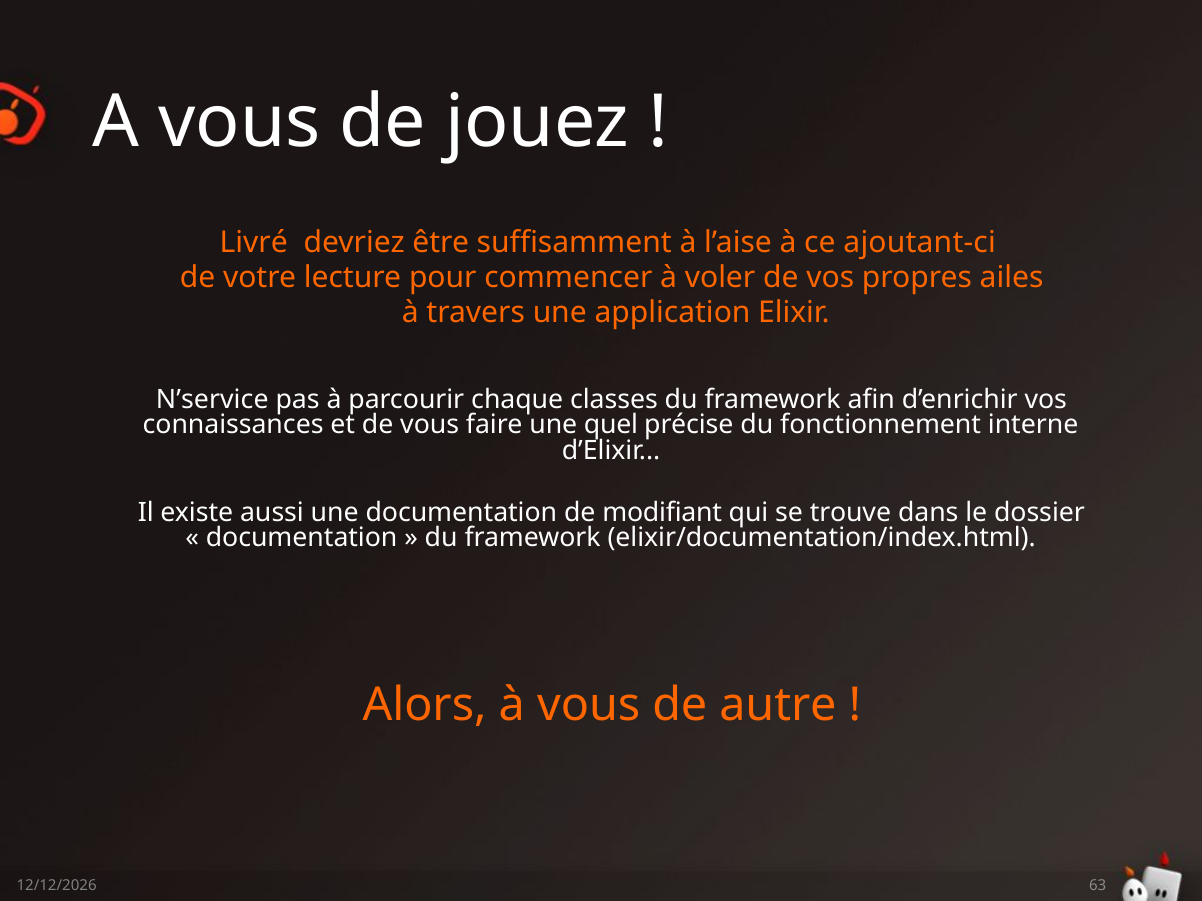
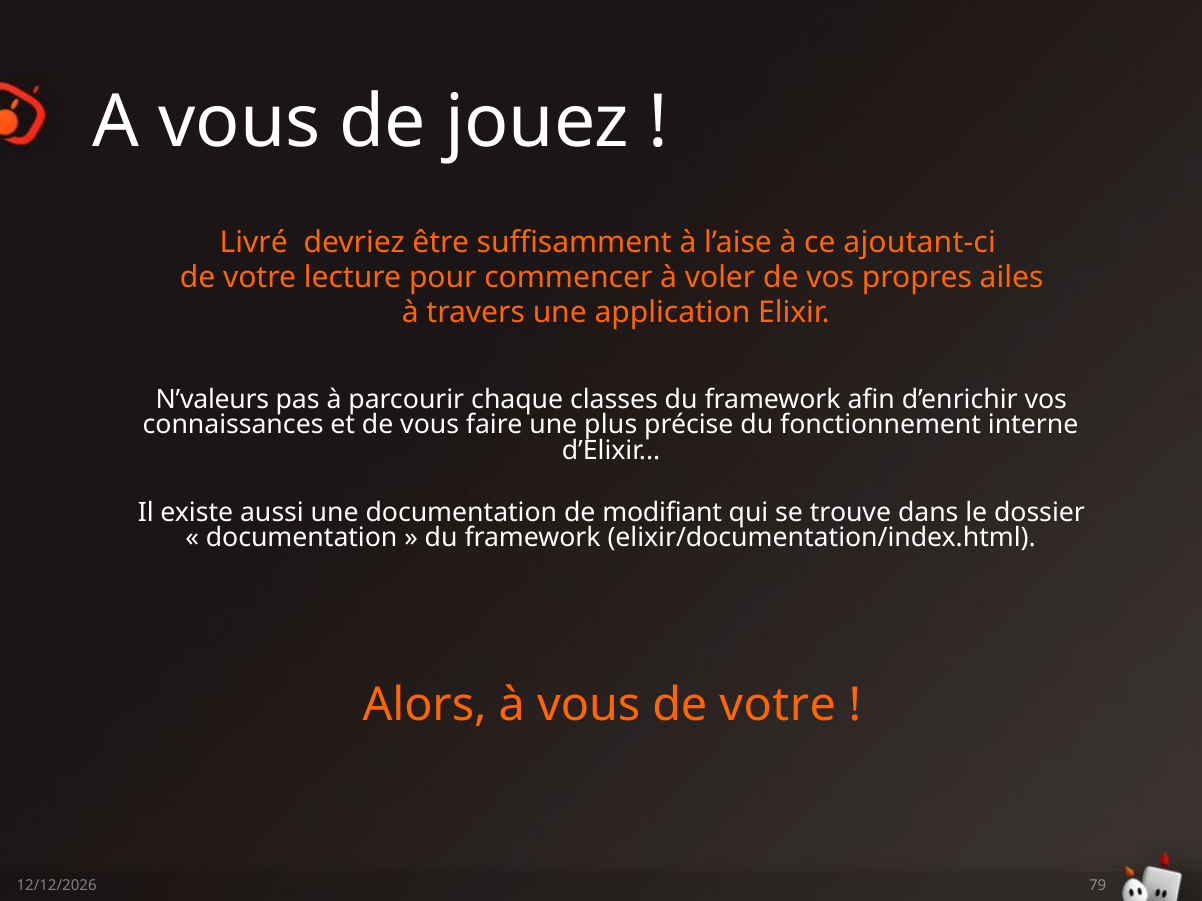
N’service: N’service -> N’valeurs
quel: quel -> plus
vous de autre: autre -> votre
63: 63 -> 79
